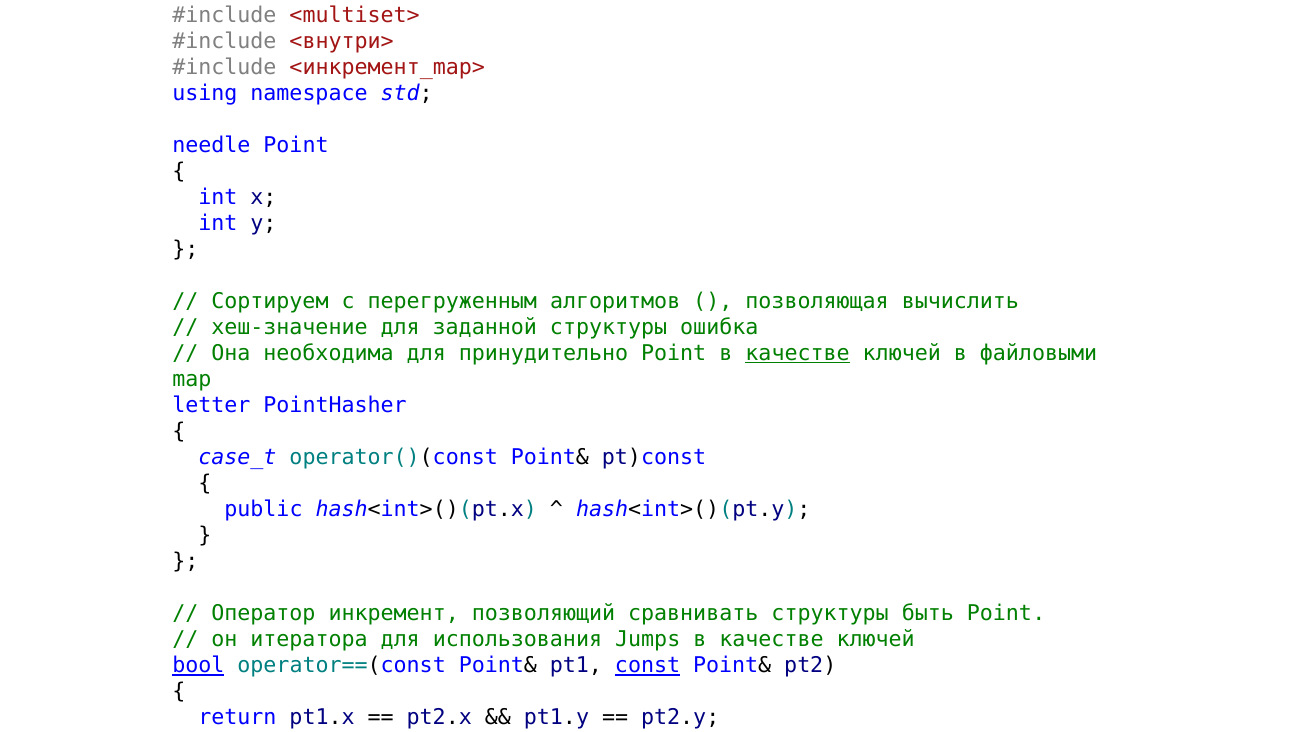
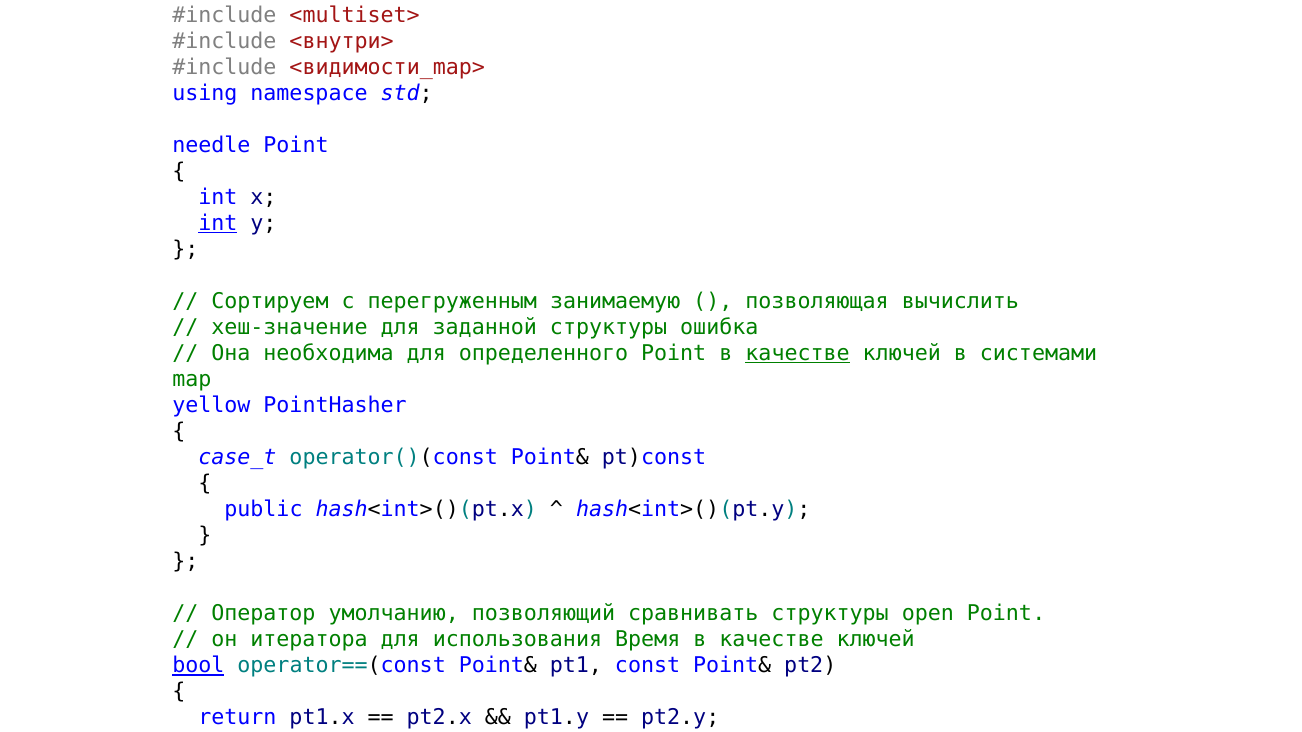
<инкремент_map>: <инкремент_map> -> <видимости_map>
int at (218, 224) underline: none -> present
алгоритмов: алгоритмов -> занимаемую
принудительно: принудительно -> определенного
файловыми: файловыми -> системами
letter: letter -> yellow
инкремент: инкремент -> умолчанию
быть: быть -> open
Jumps: Jumps -> Время
const underline: present -> none
